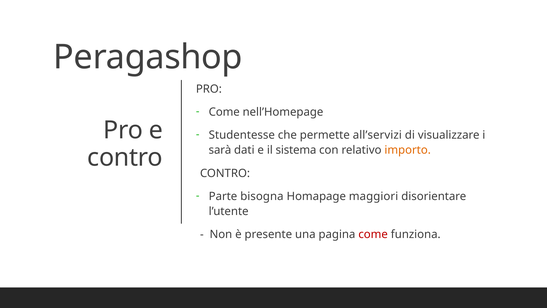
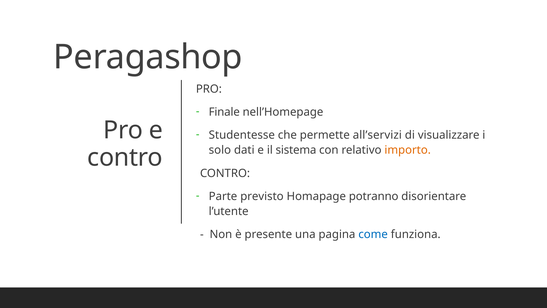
Come at (224, 112): Come -> Finale
sarà: sarà -> solo
bisogna: bisogna -> previsto
maggiori: maggiori -> potranno
come at (373, 234) colour: red -> blue
